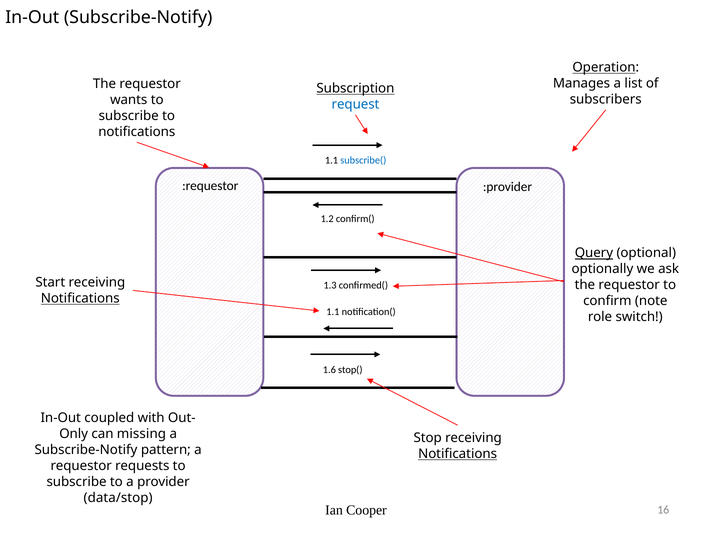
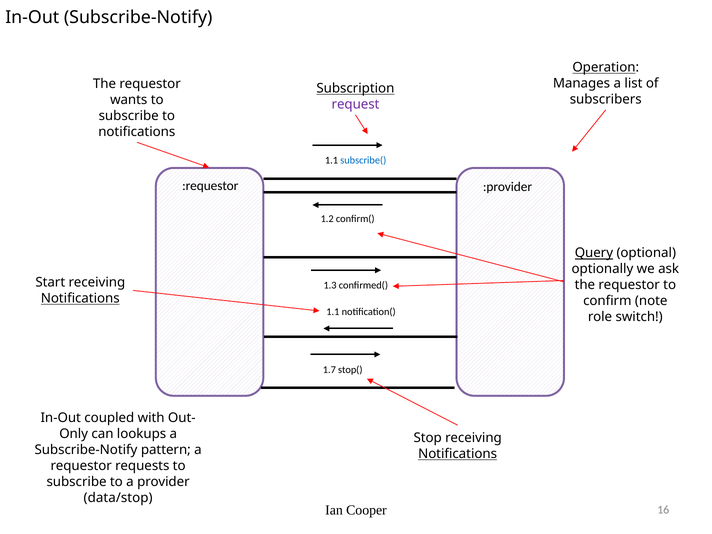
request colour: blue -> purple
1.6: 1.6 -> 1.7
missing: missing -> lookups
